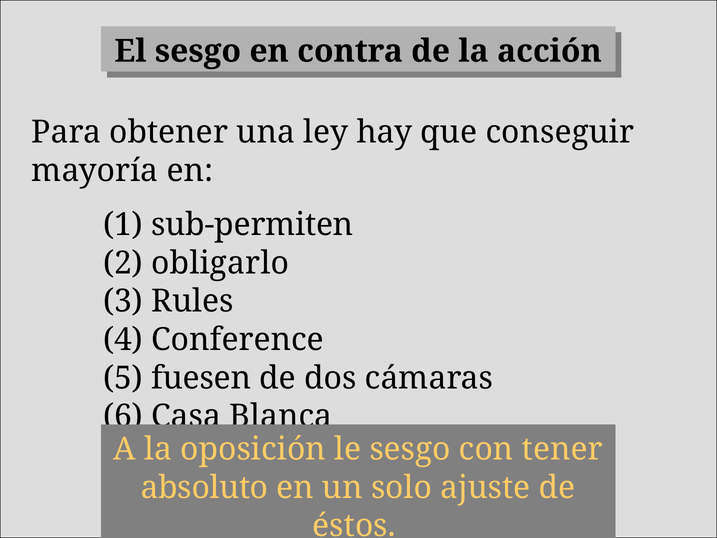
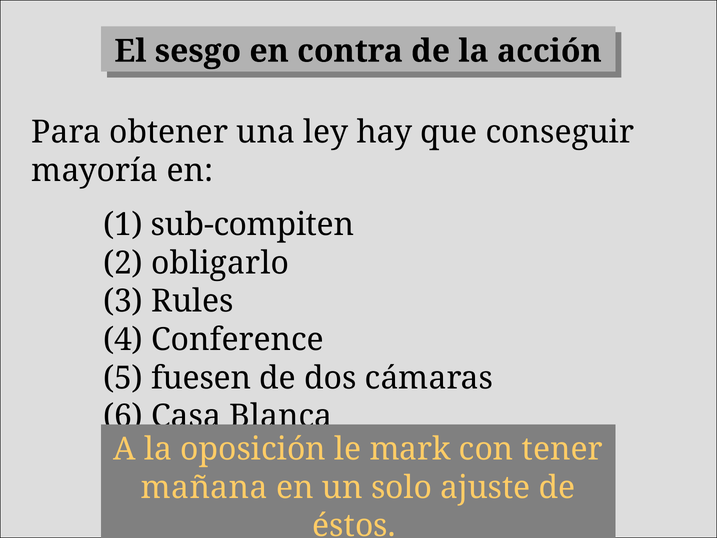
sub-permiten: sub-permiten -> sub-compiten
le sesgo: sesgo -> mark
absoluto: absoluto -> mañana
